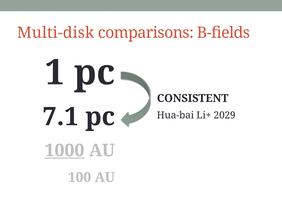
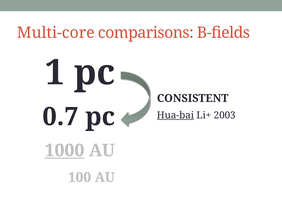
Multi-disk: Multi-disk -> Multi-core
7.1: 7.1 -> 0.7
Hua-bai underline: none -> present
2029: 2029 -> 2003
